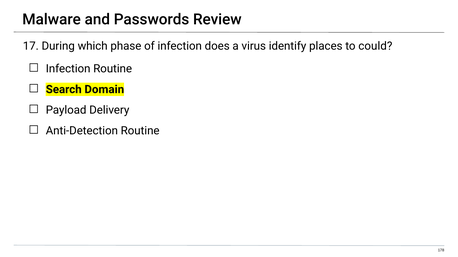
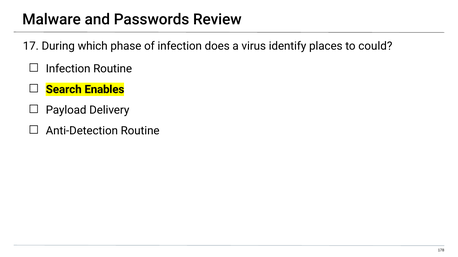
Domain: Domain -> Enables
